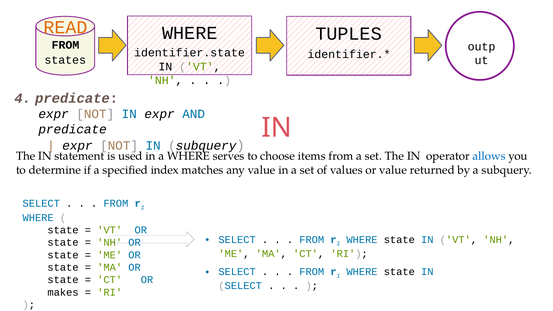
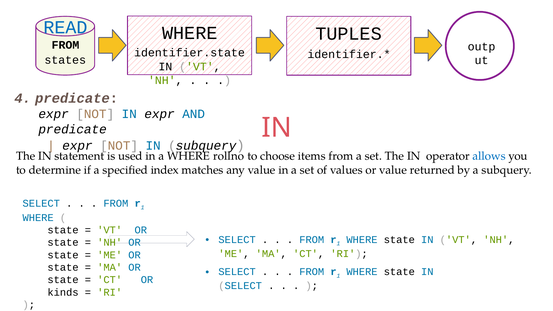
READ colour: orange -> blue
serves: serves -> rollno
makes: makes -> kinds
